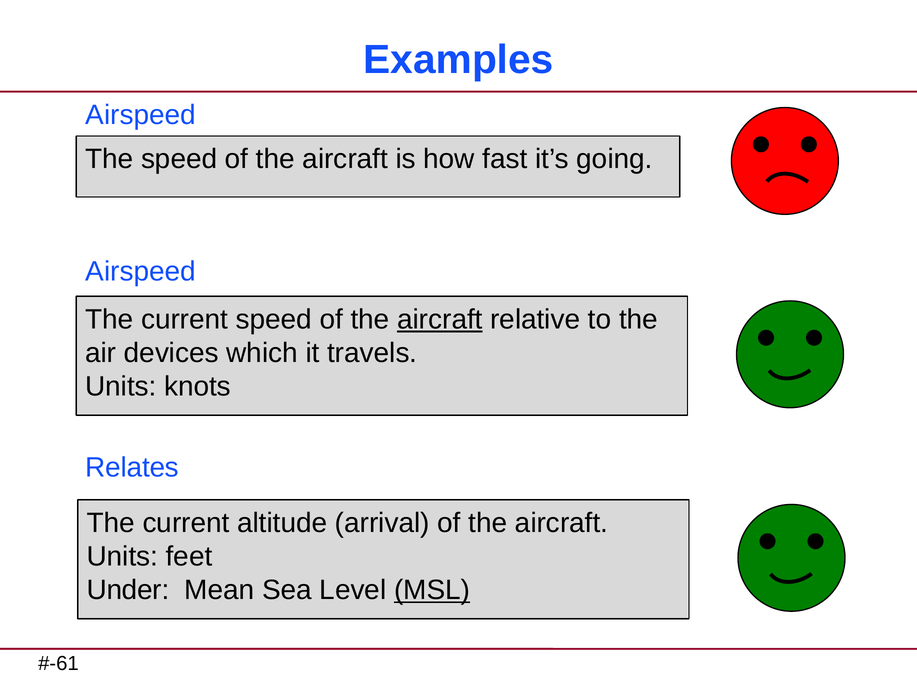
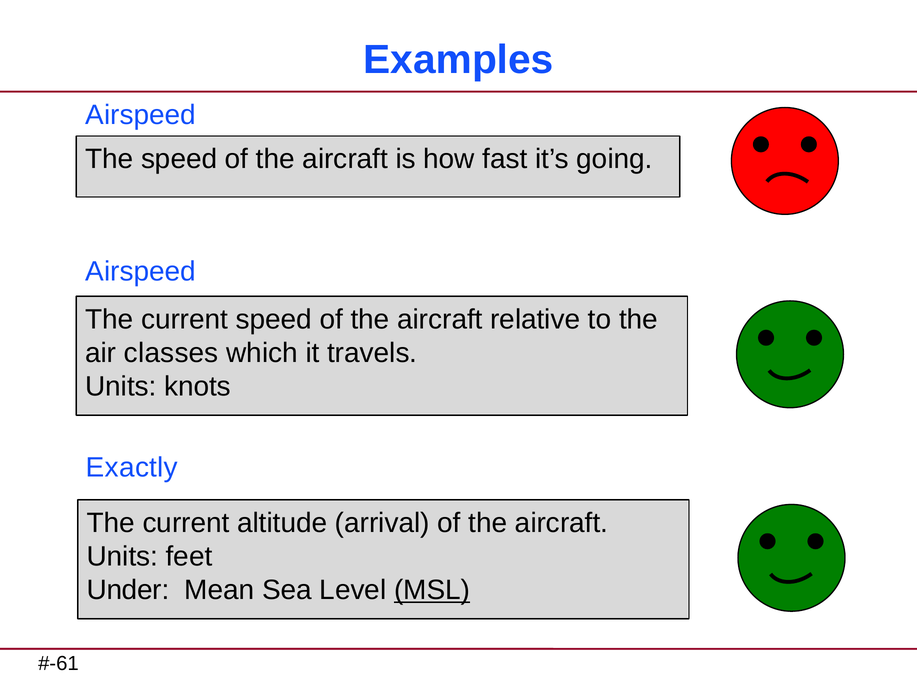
aircraft at (440, 320) underline: present -> none
devices: devices -> classes
Relates: Relates -> Exactly
